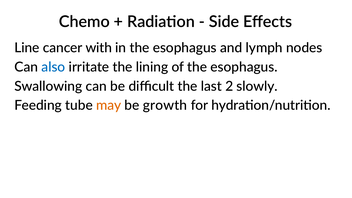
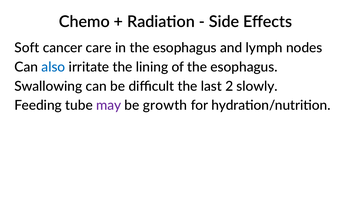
Line: Line -> Soft
with: with -> care
may colour: orange -> purple
